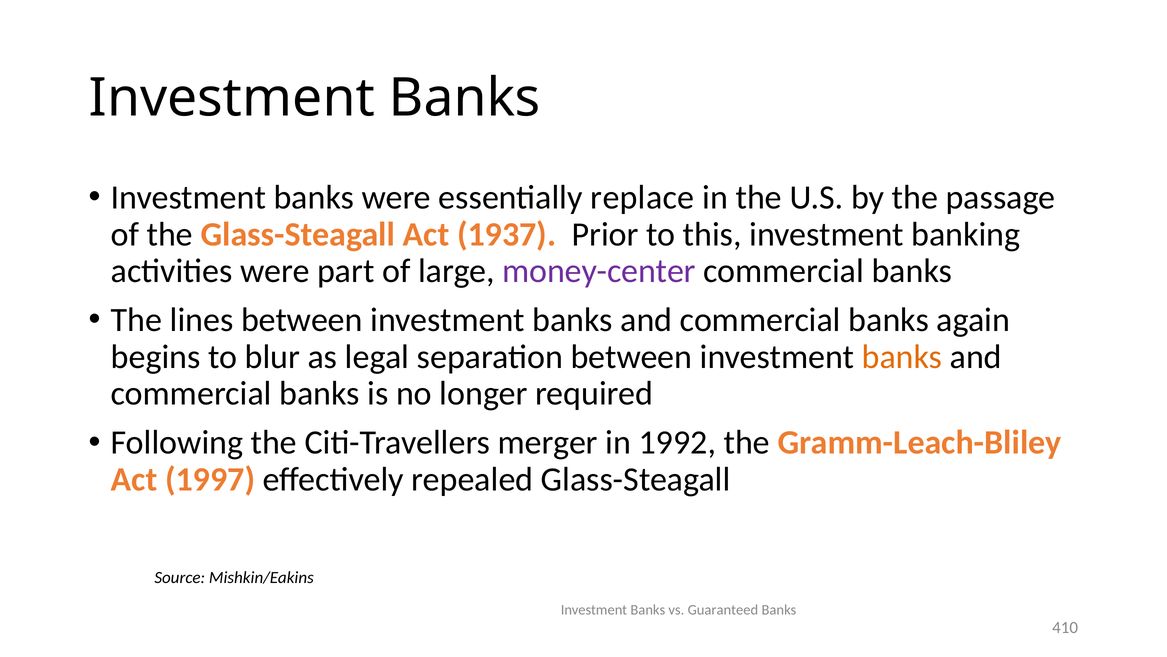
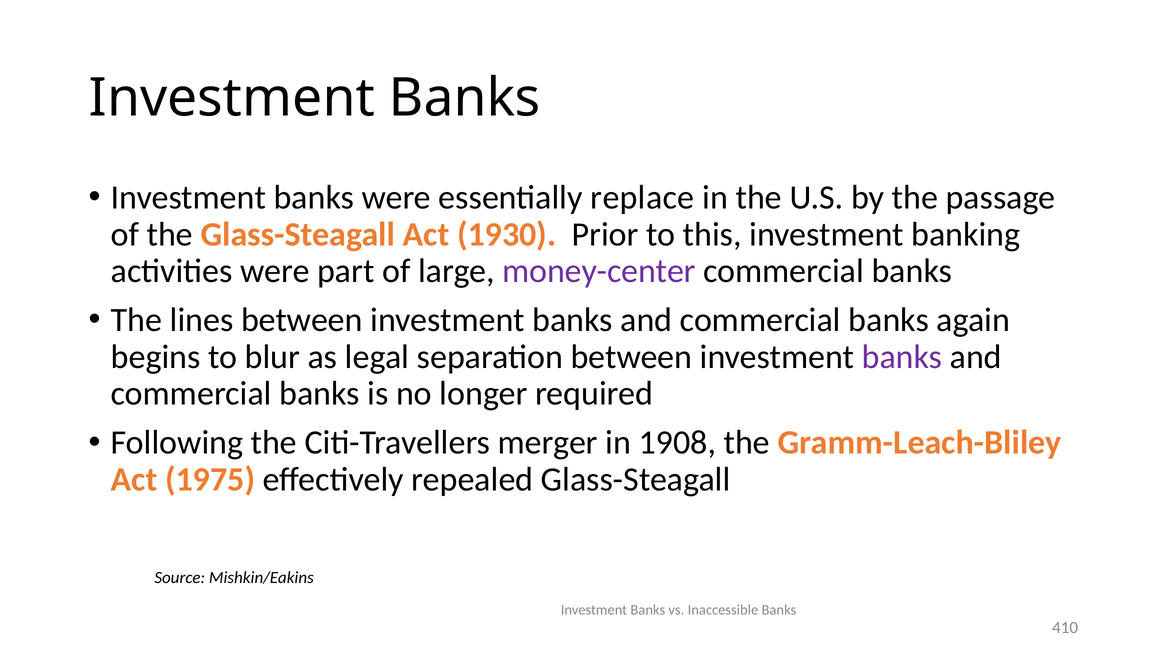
1937: 1937 -> 1930
banks at (902, 357) colour: orange -> purple
1992: 1992 -> 1908
1997: 1997 -> 1975
Guaranteed: Guaranteed -> Inaccessible
